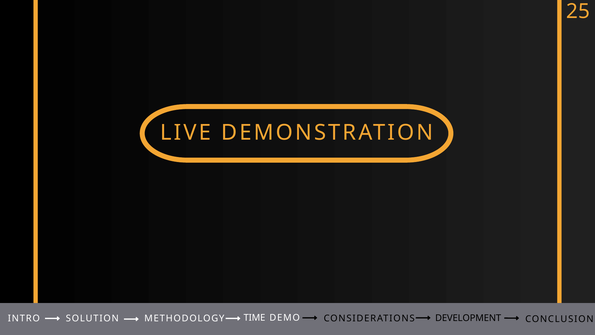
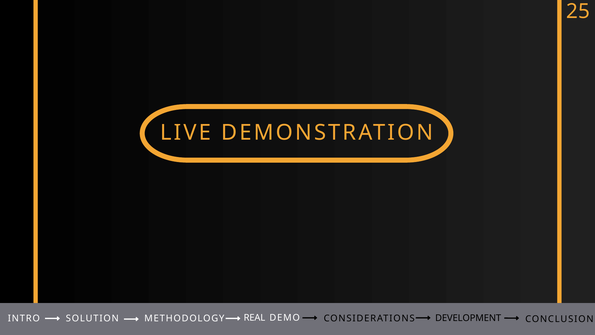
TIME: TIME -> REAL
